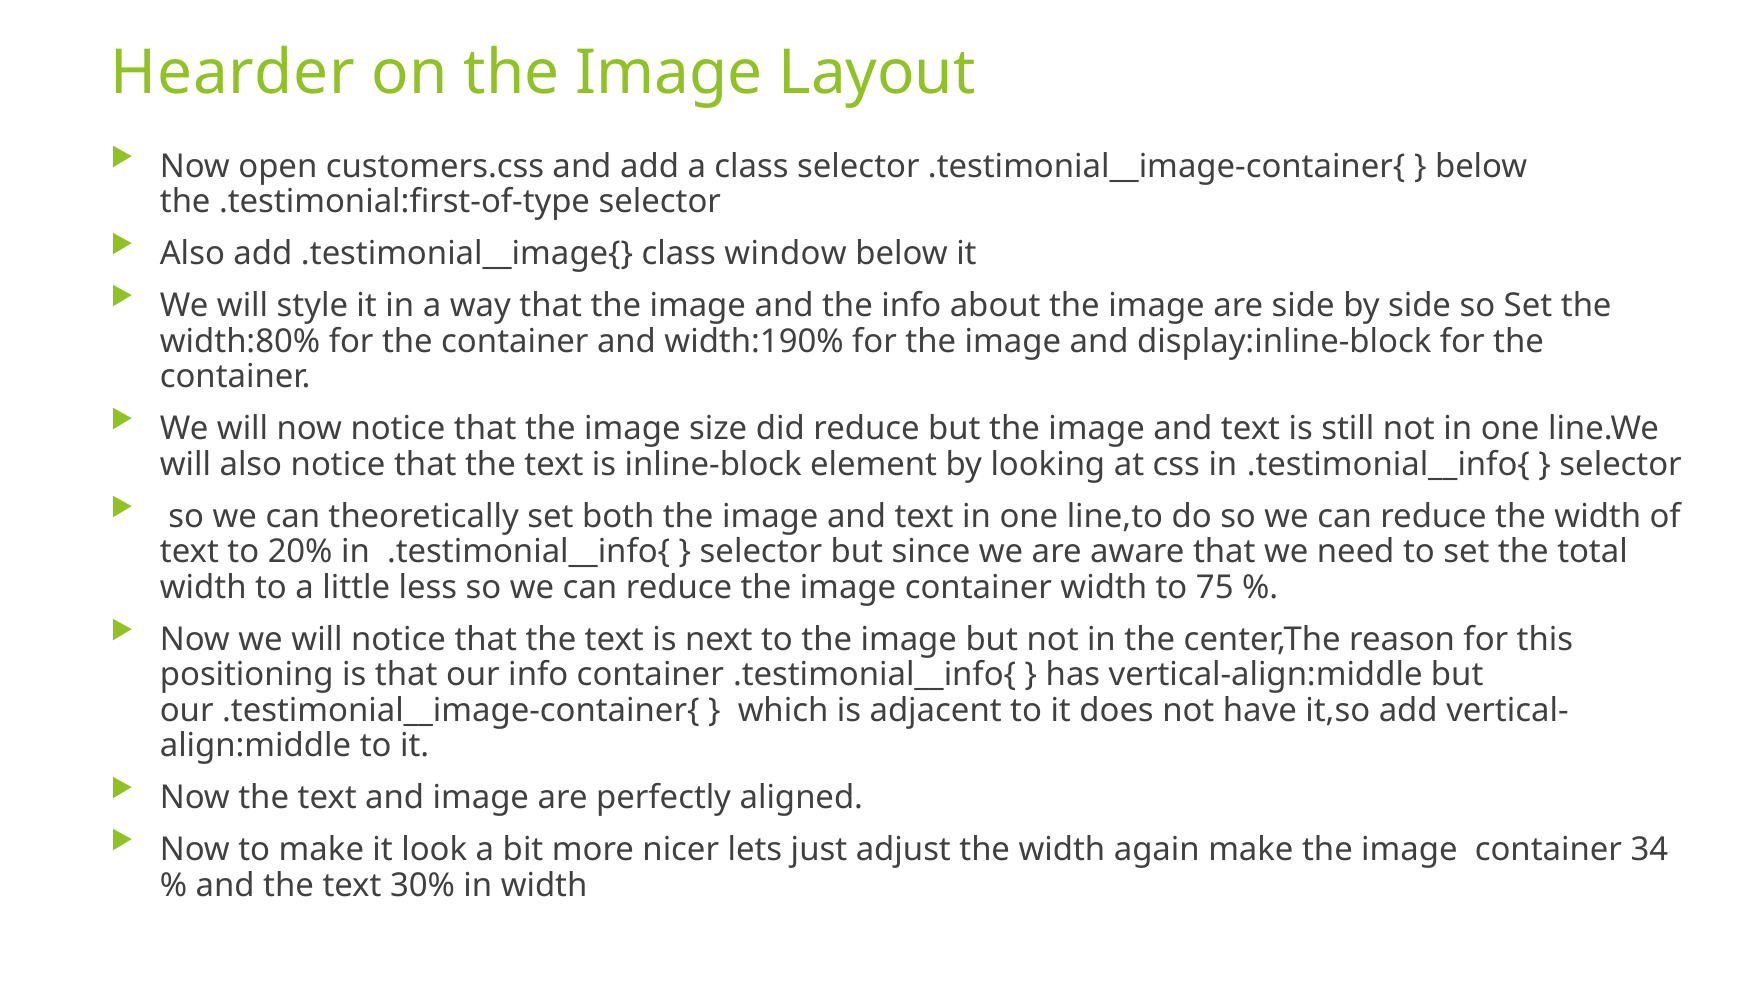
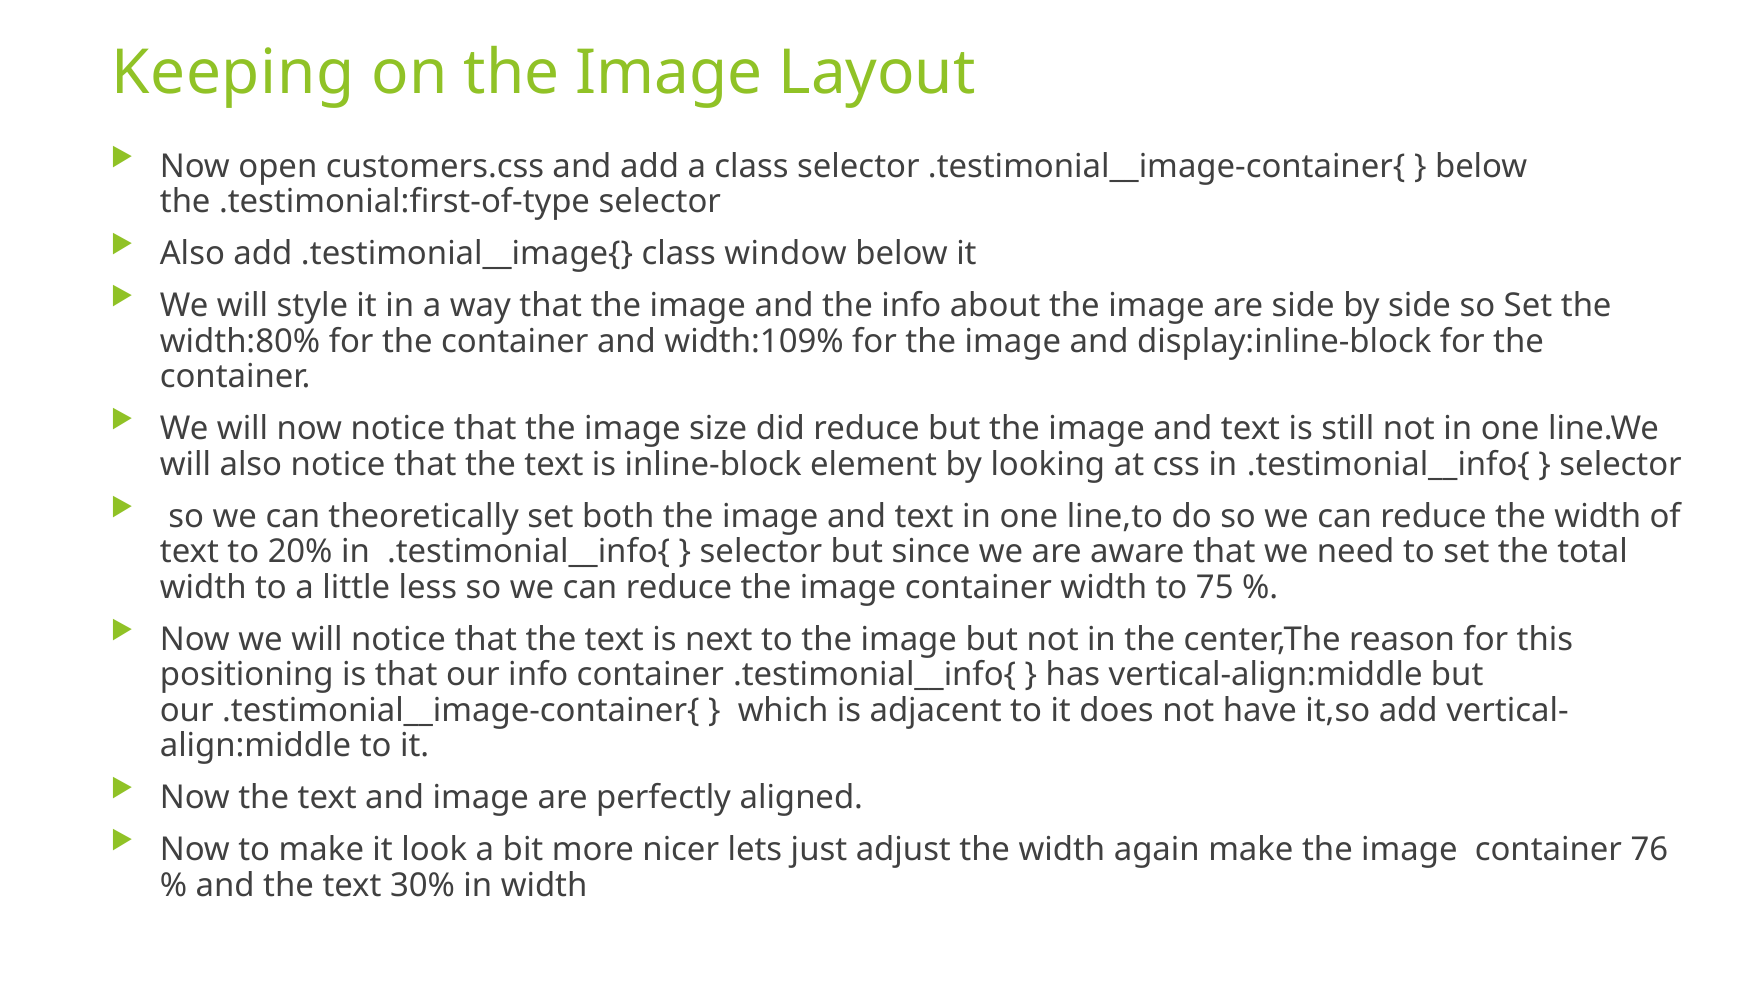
Hearder: Hearder -> Keeping
width:190%: width:190% -> width:109%
34: 34 -> 76
